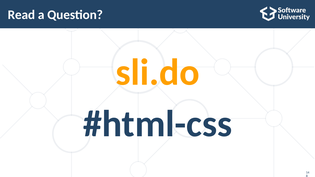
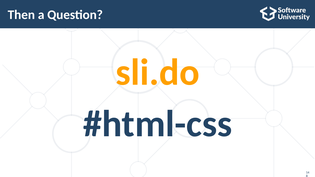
Read: Read -> Then
